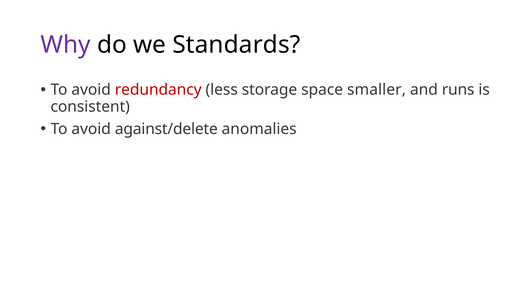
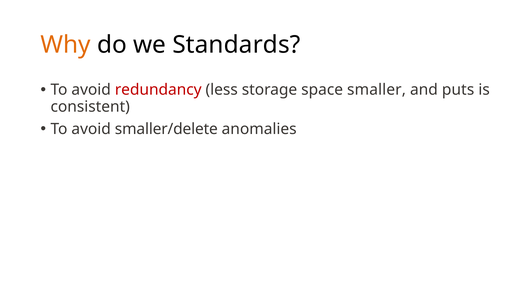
Why colour: purple -> orange
runs: runs -> puts
against/delete: against/delete -> smaller/delete
